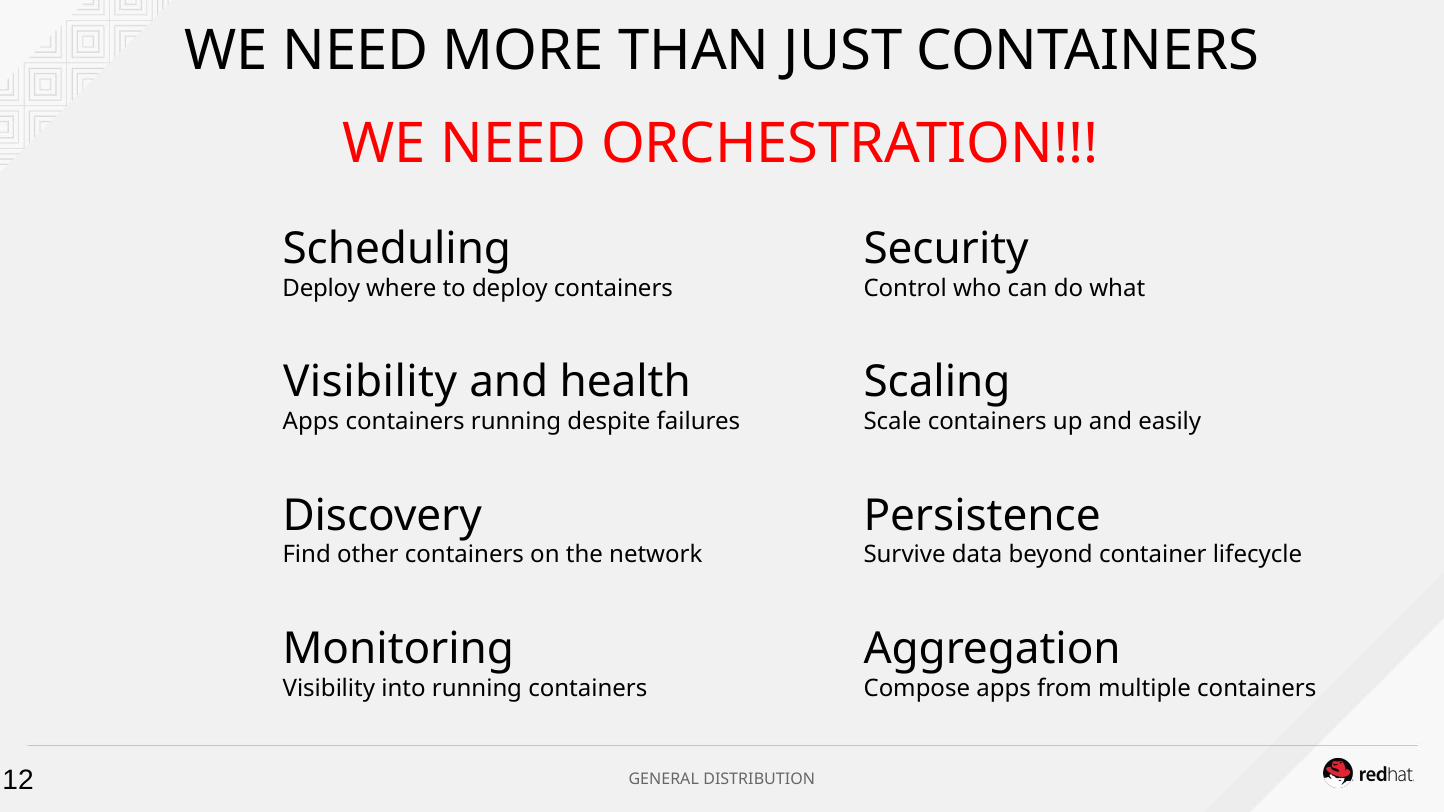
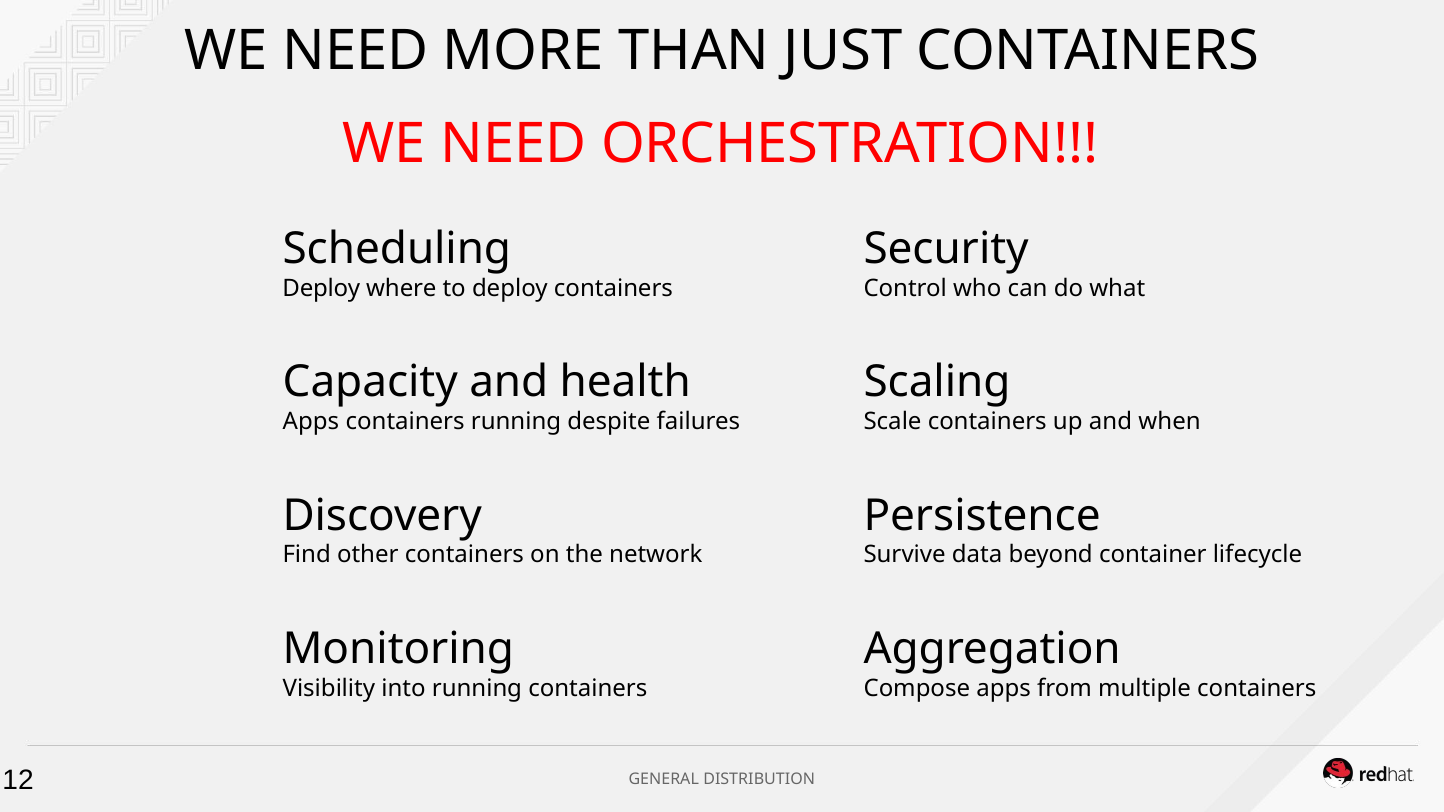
Visibility at (370, 382): Visibility -> Capacity
easily: easily -> when
